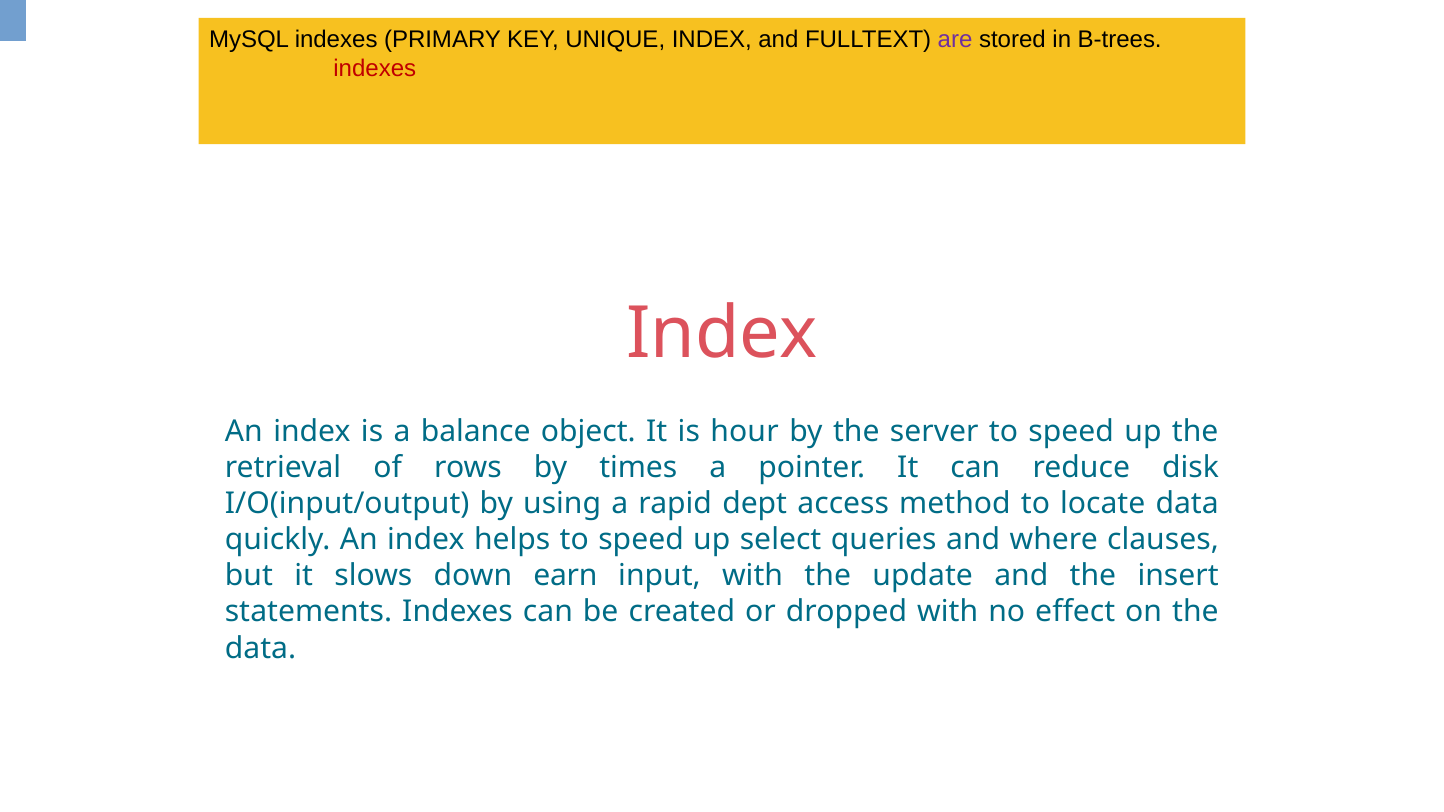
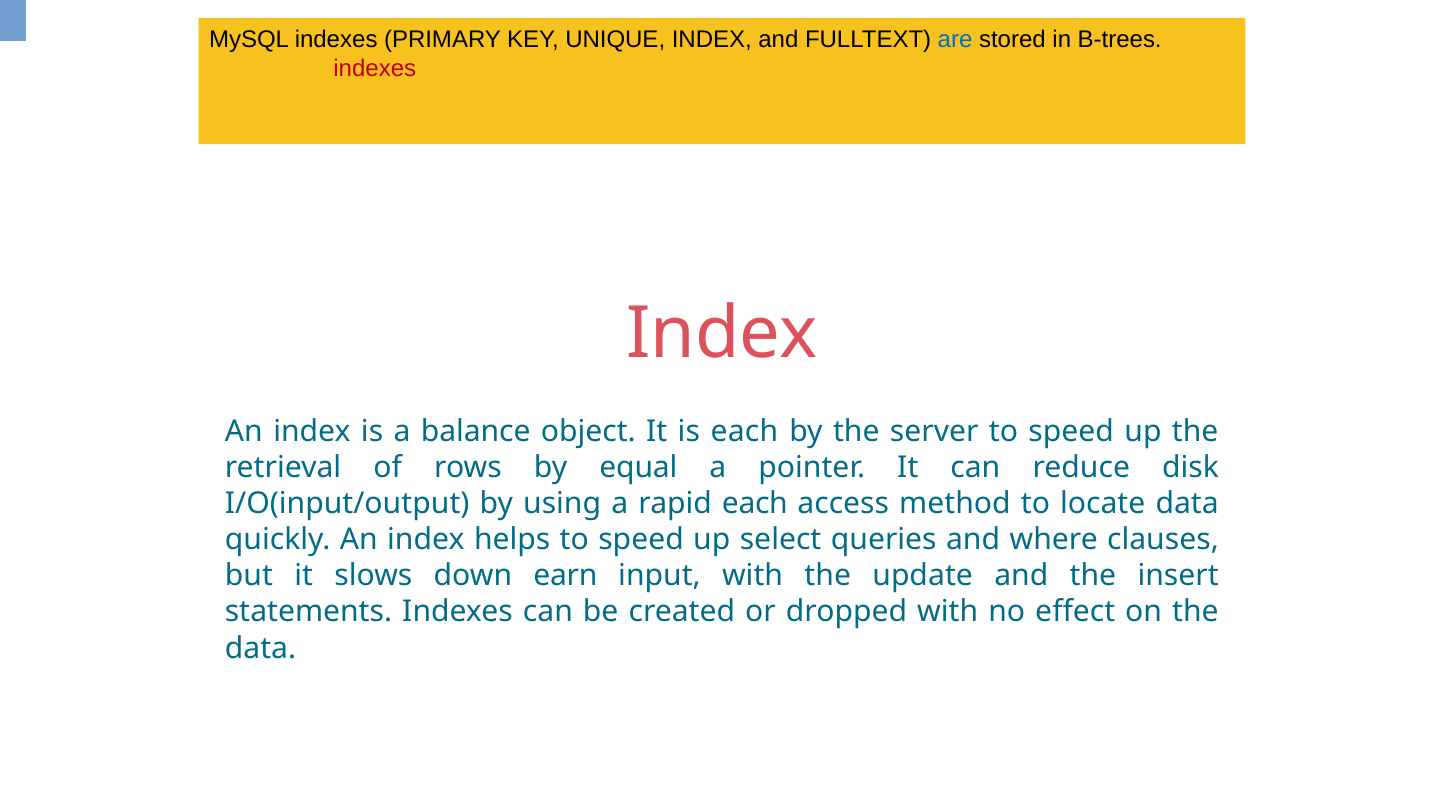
are at (955, 39) colour: purple -> blue
is hour: hour -> each
times: times -> equal
rapid dept: dept -> each
